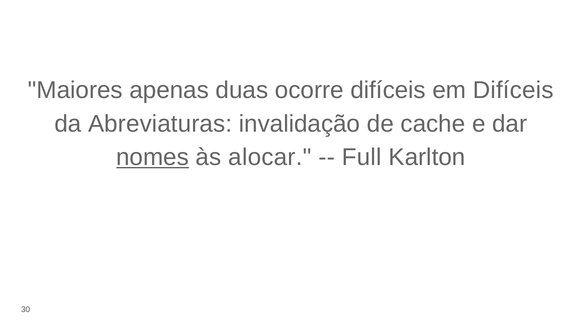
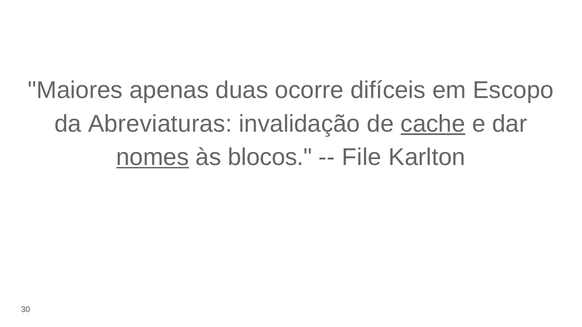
em Difíceis: Difíceis -> Escopo
cache underline: none -> present
alocar: alocar -> blocos
Full: Full -> File
